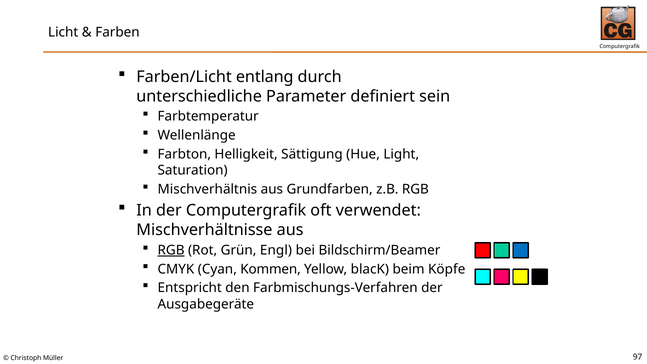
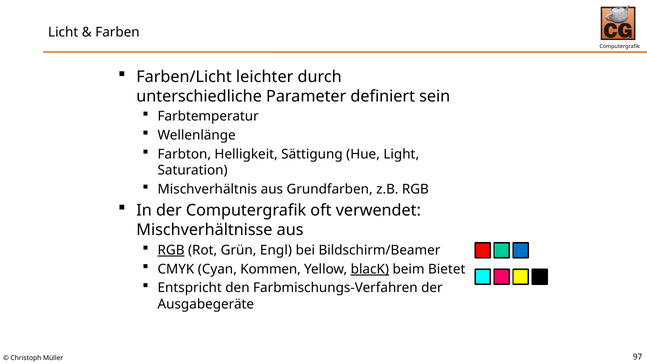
entlang: entlang -> leichter
blacK underline: none -> present
Köpfe: Köpfe -> Bietet
